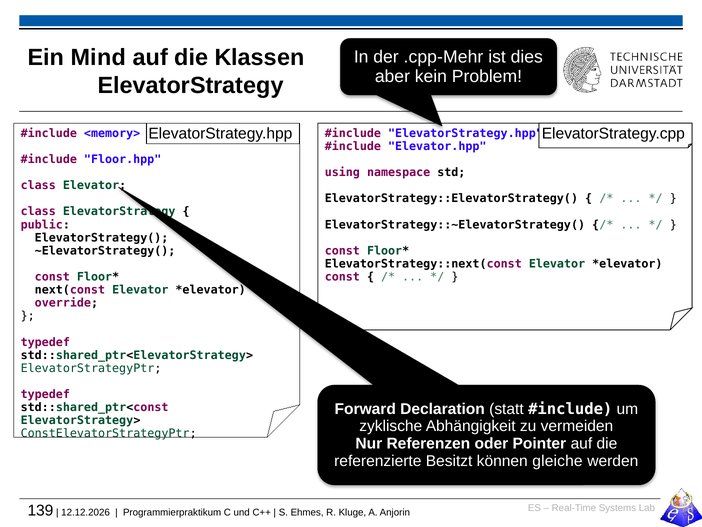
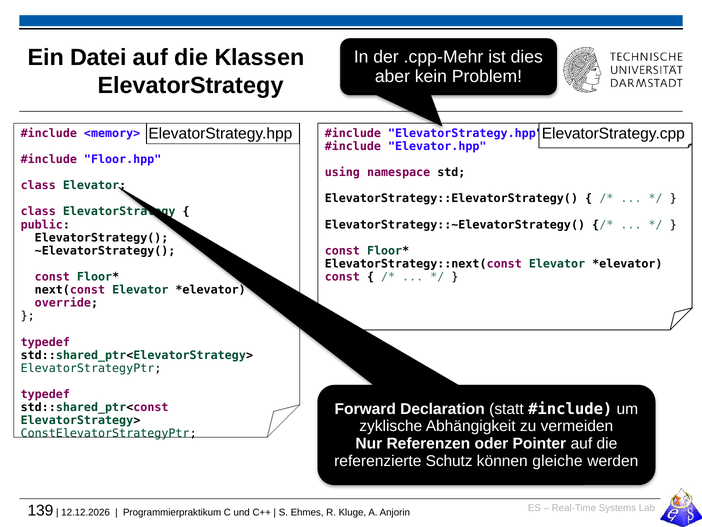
Mind: Mind -> Datei
Besitzt: Besitzt -> Schutz
